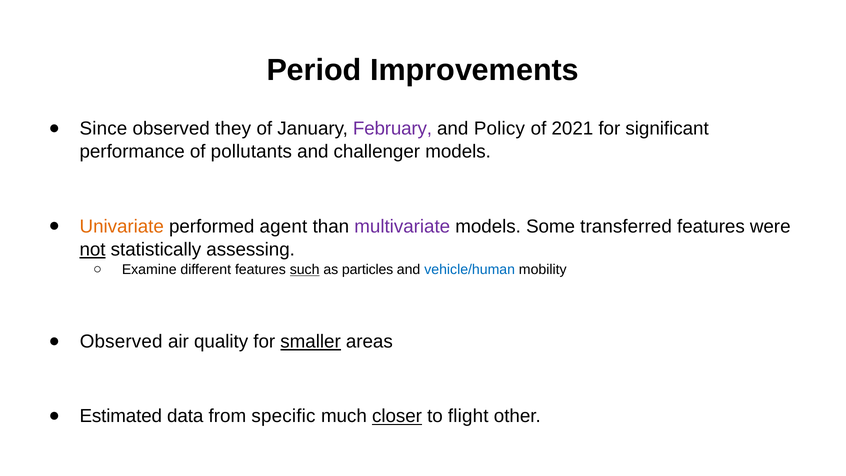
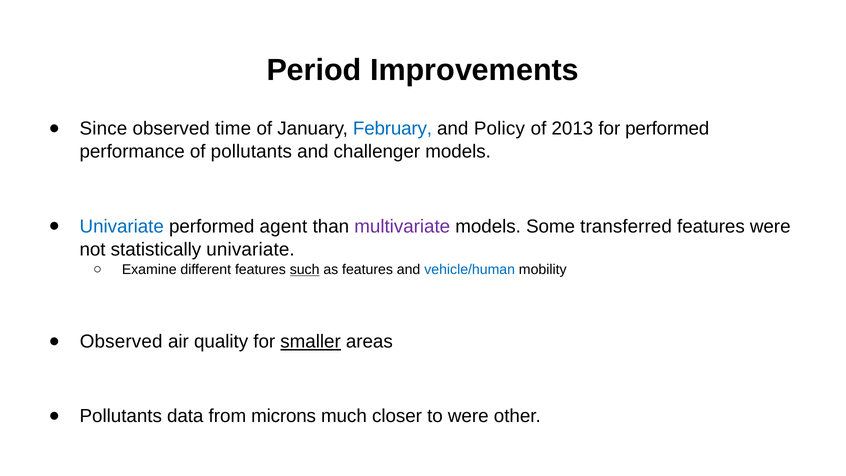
they: they -> time
February colour: purple -> blue
2021: 2021 -> 2013
for significant: significant -> performed
Univariate at (122, 226) colour: orange -> blue
not underline: present -> none
statistically assessing: assessing -> univariate
as particles: particles -> features
Estimated at (121, 416): Estimated -> Pollutants
specific: specific -> microns
closer underline: present -> none
to flight: flight -> were
